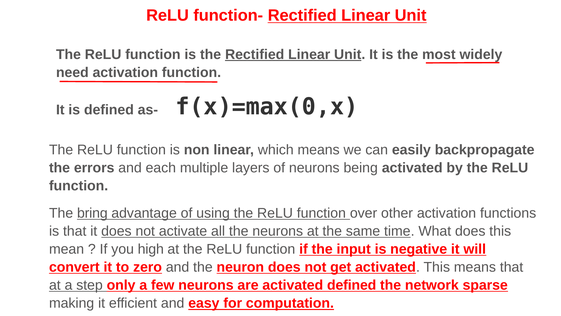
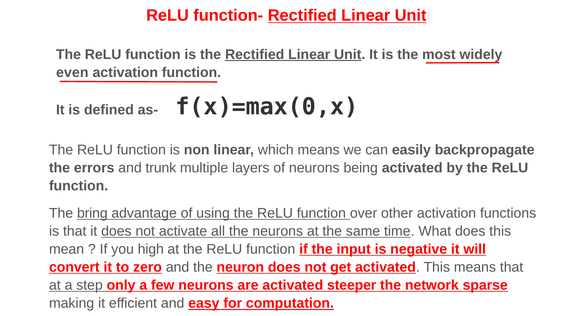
need: need -> even
each: each -> trunk
activated defined: defined -> steeper
